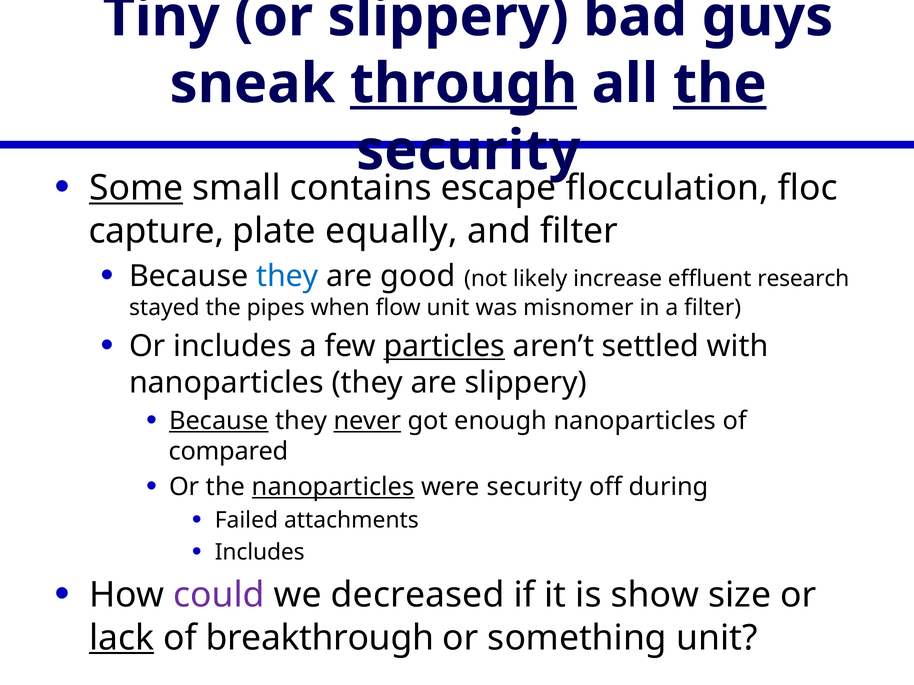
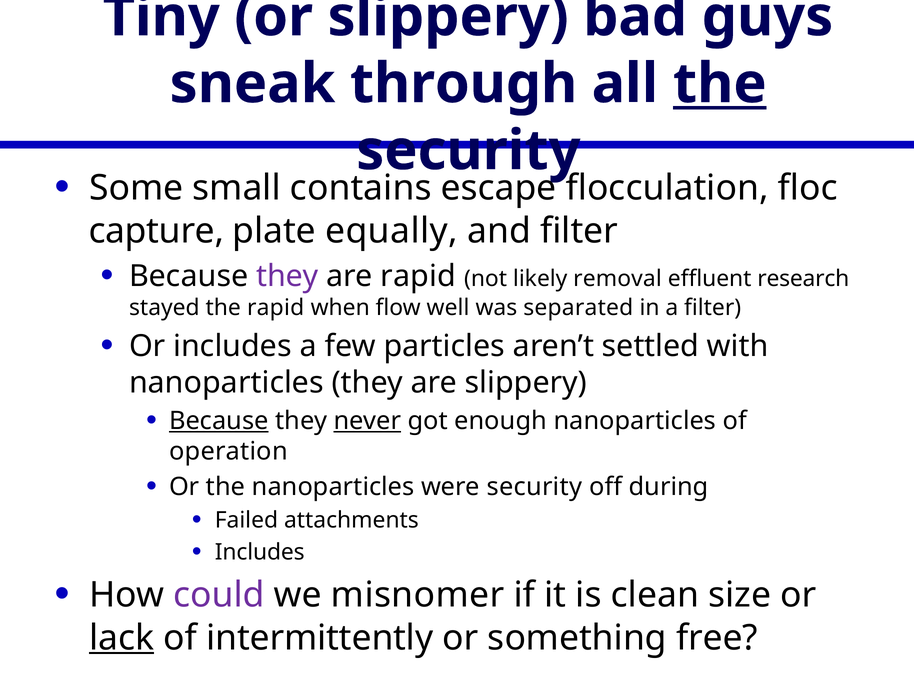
through underline: present -> none
Some underline: present -> none
they at (287, 276) colour: blue -> purple
are good: good -> rapid
increase: increase -> removal
the pipes: pipes -> rapid
flow unit: unit -> well
misnomer: misnomer -> separated
particles underline: present -> none
compared: compared -> operation
nanoparticles at (333, 487) underline: present -> none
decreased: decreased -> misnomer
show: show -> clean
breakthrough: breakthrough -> intermittently
something unit: unit -> free
